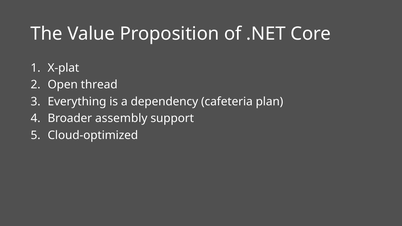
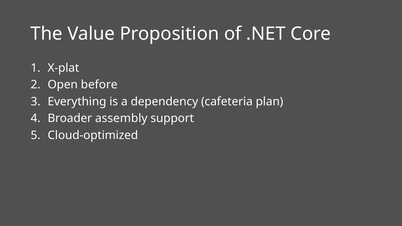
thread: thread -> before
